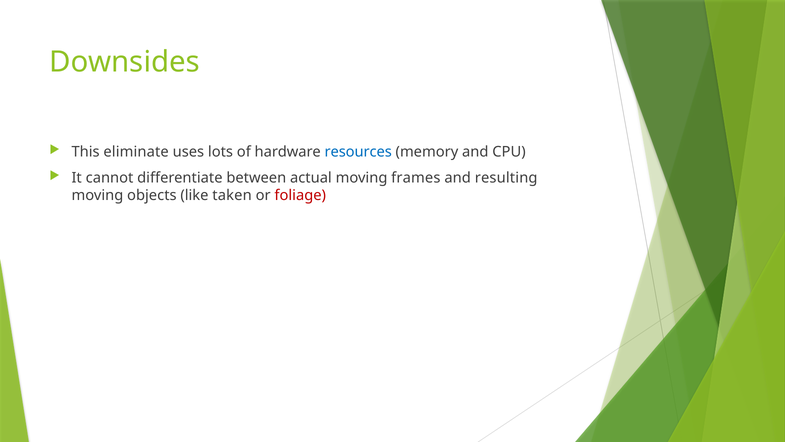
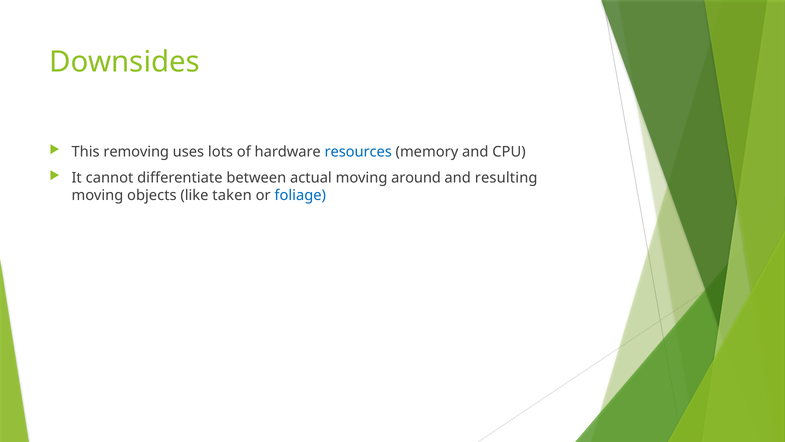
eliminate: eliminate -> removing
frames: frames -> around
foliage colour: red -> blue
